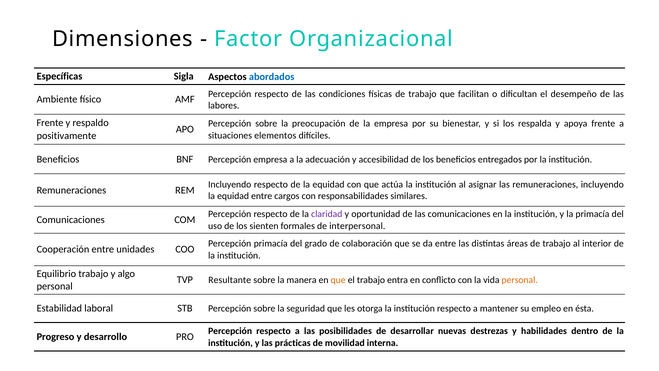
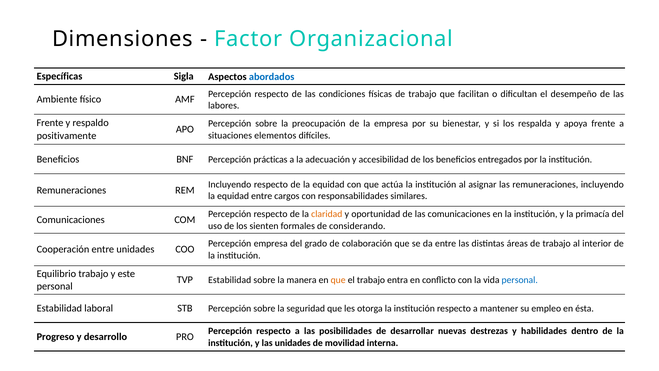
Percepción empresa: empresa -> prácticas
claridad colour: purple -> orange
interpersonal: interpersonal -> considerando
Percepción primacía: primacía -> empresa
algo: algo -> este
TVP Resultante: Resultante -> Estabilidad
personal at (520, 280) colour: orange -> blue
las prácticas: prácticas -> unidades
